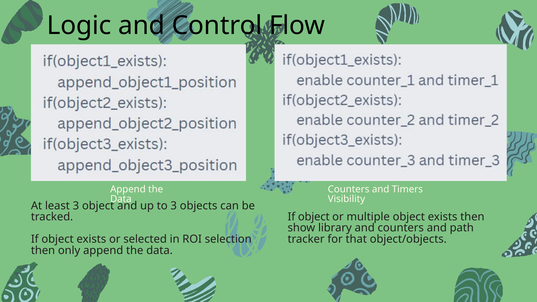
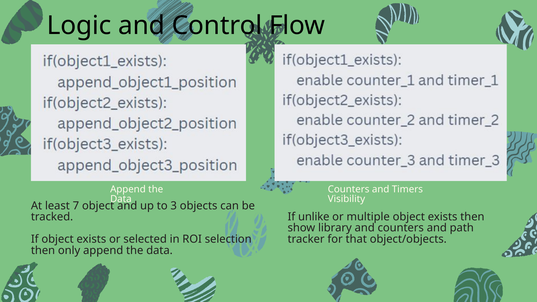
least 3: 3 -> 7
object at (314, 217): object -> unlike
